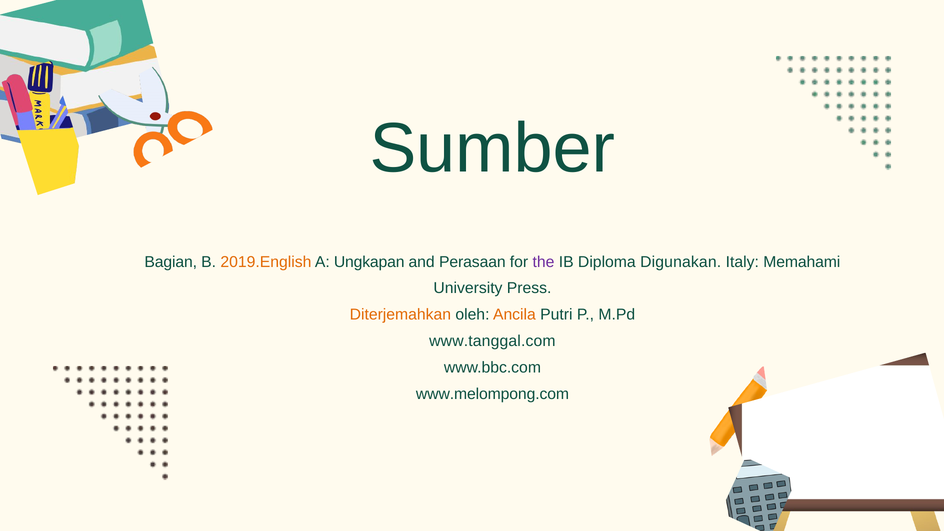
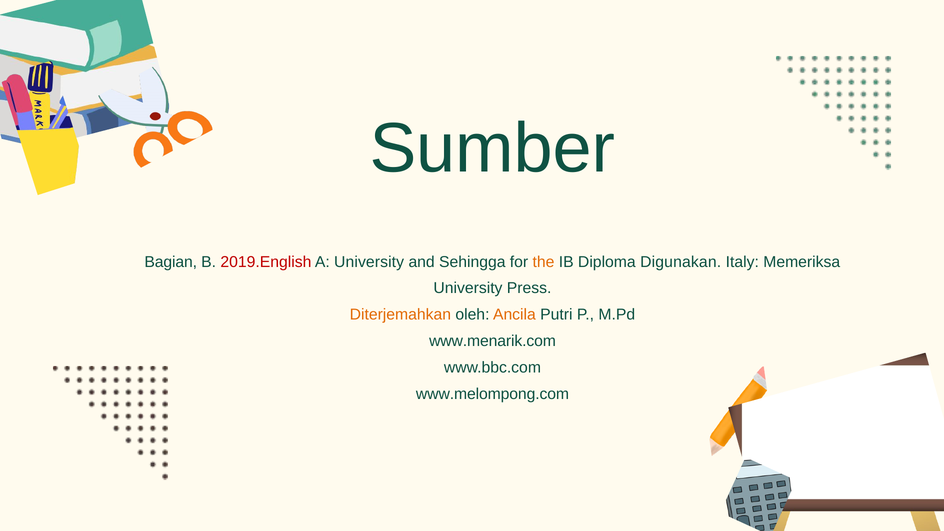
2019.English colour: orange -> red
A Ungkapan: Ungkapan -> University
Perasaan: Perasaan -> Sehingga
the colour: purple -> orange
Memahami: Memahami -> Memeriksa
www.tanggal.com: www.tanggal.com -> www.menarik.com
